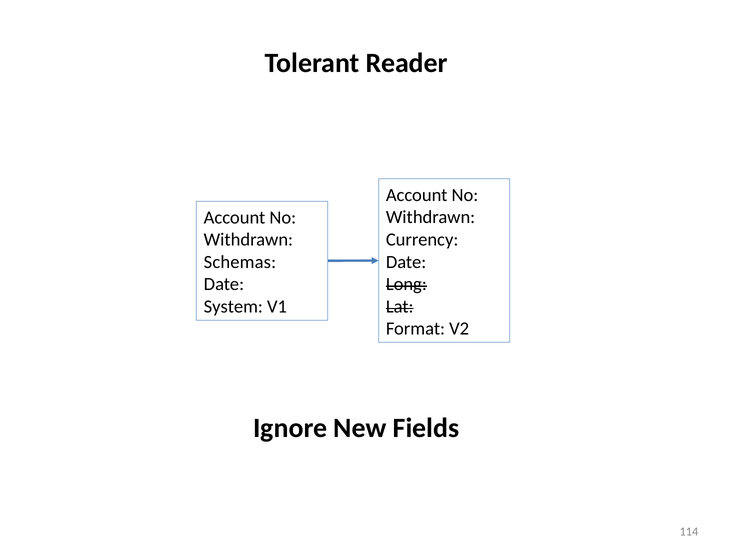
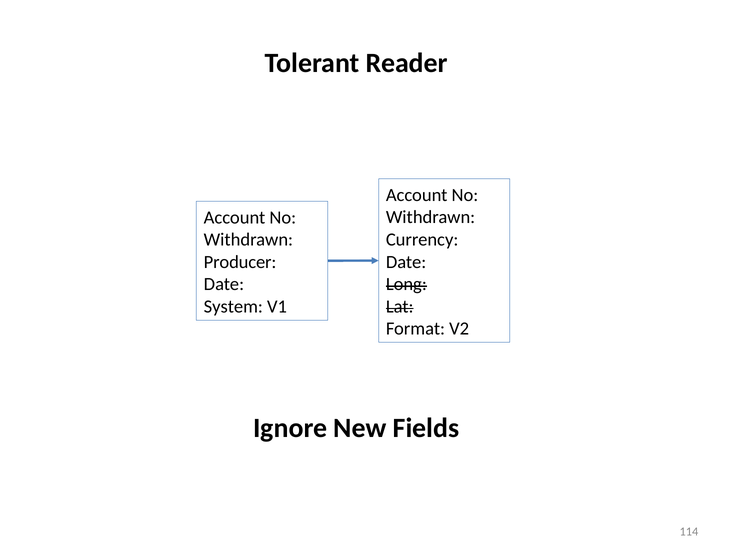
Schemas: Schemas -> Producer
